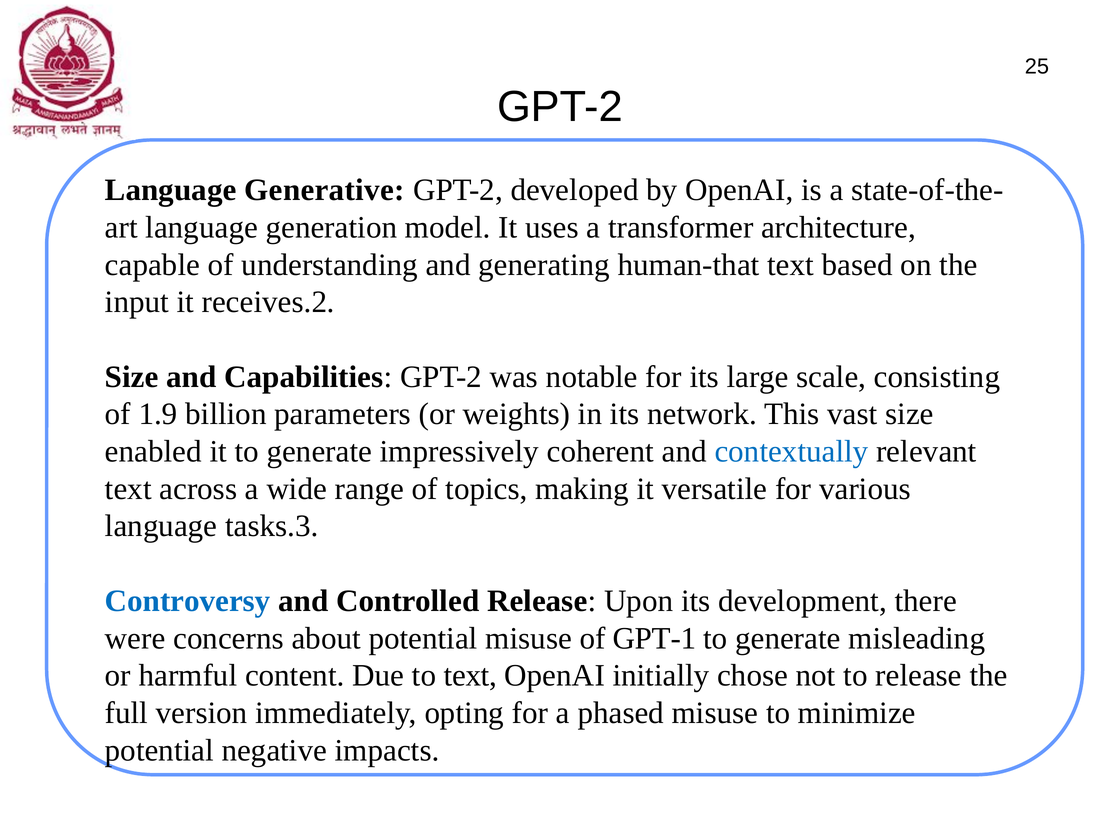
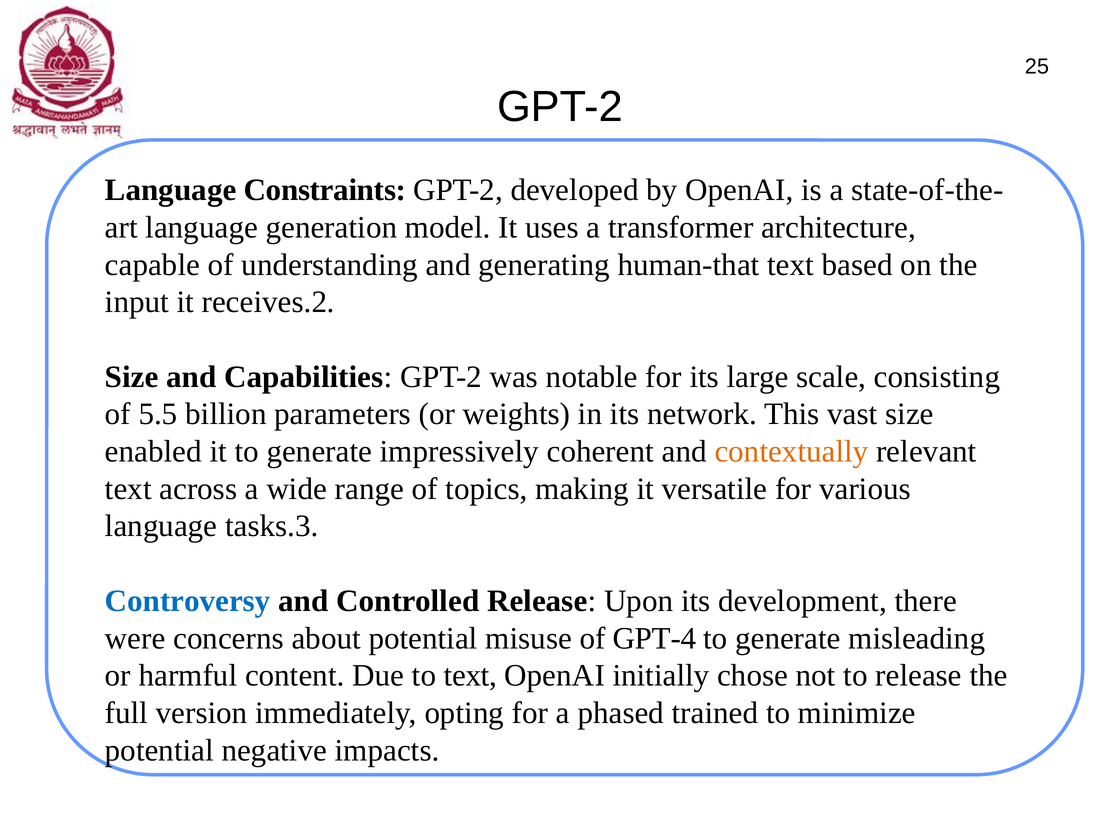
Generative: Generative -> Constraints
1.9: 1.9 -> 5.5
contextually colour: blue -> orange
GPT-1: GPT-1 -> GPT-4
phased misuse: misuse -> trained
